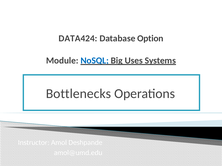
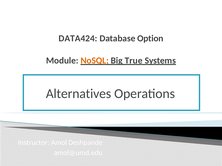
NoSQL colour: blue -> orange
Uses: Uses -> True
Bottlenecks: Bottlenecks -> Alternatives
